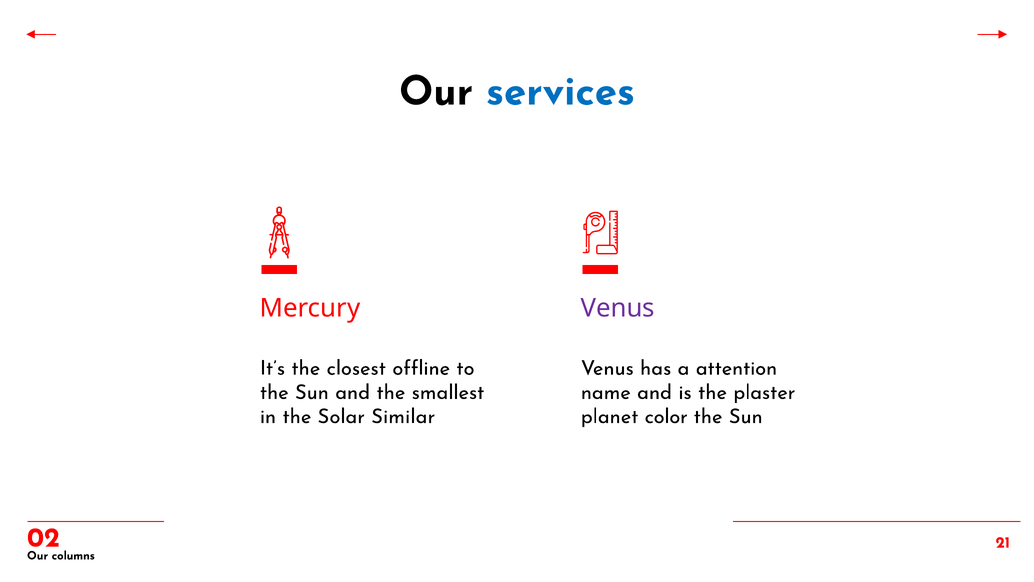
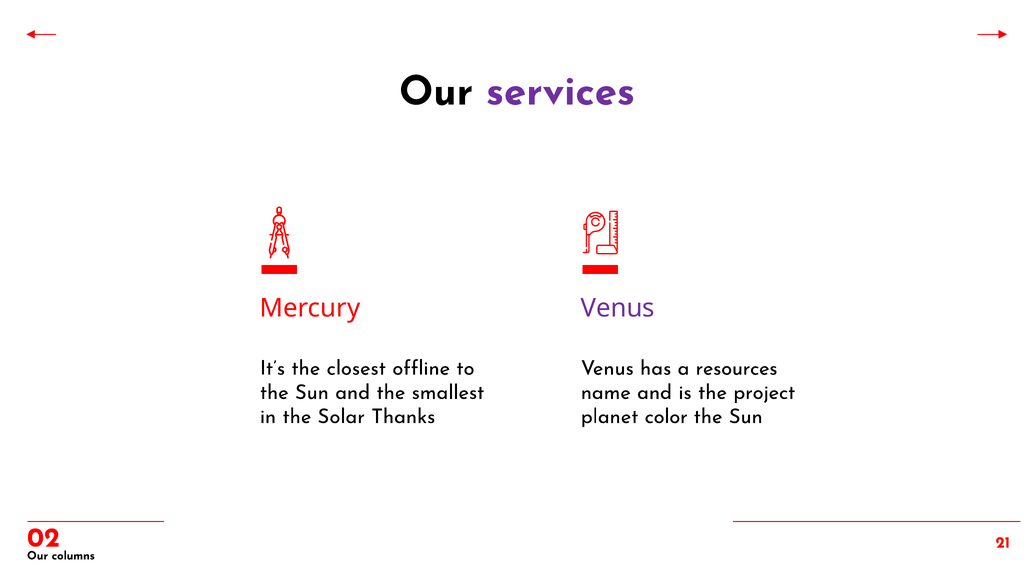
services colour: blue -> purple
attention: attention -> resources
plaster: plaster -> project
Similar: Similar -> Thanks
